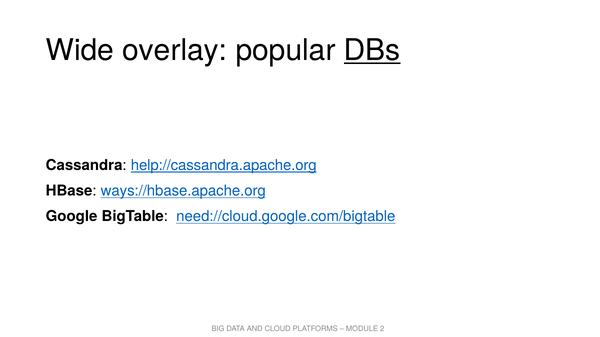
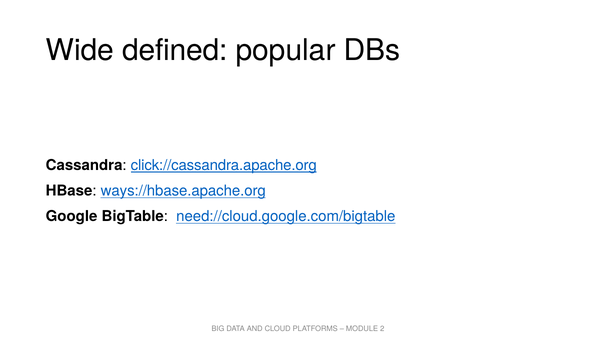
overlay: overlay -> defined
DBs underline: present -> none
help://cassandra.apache.org: help://cassandra.apache.org -> click://cassandra.apache.org
